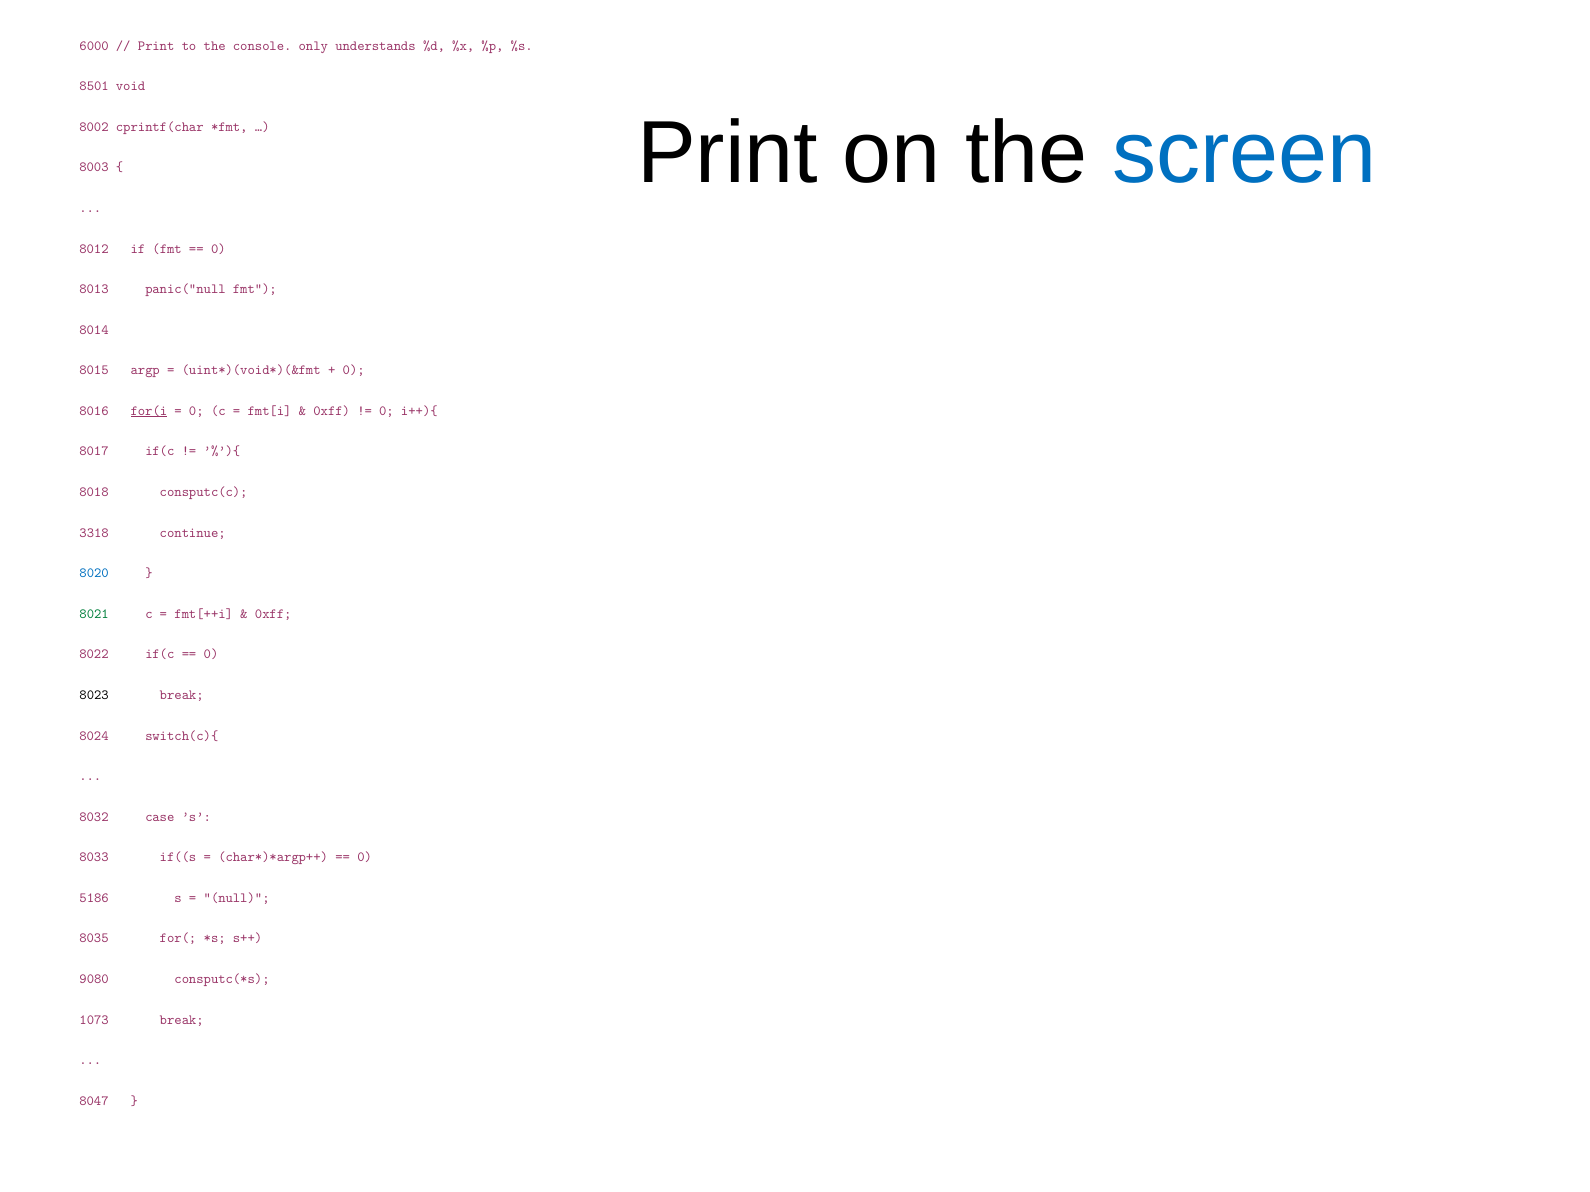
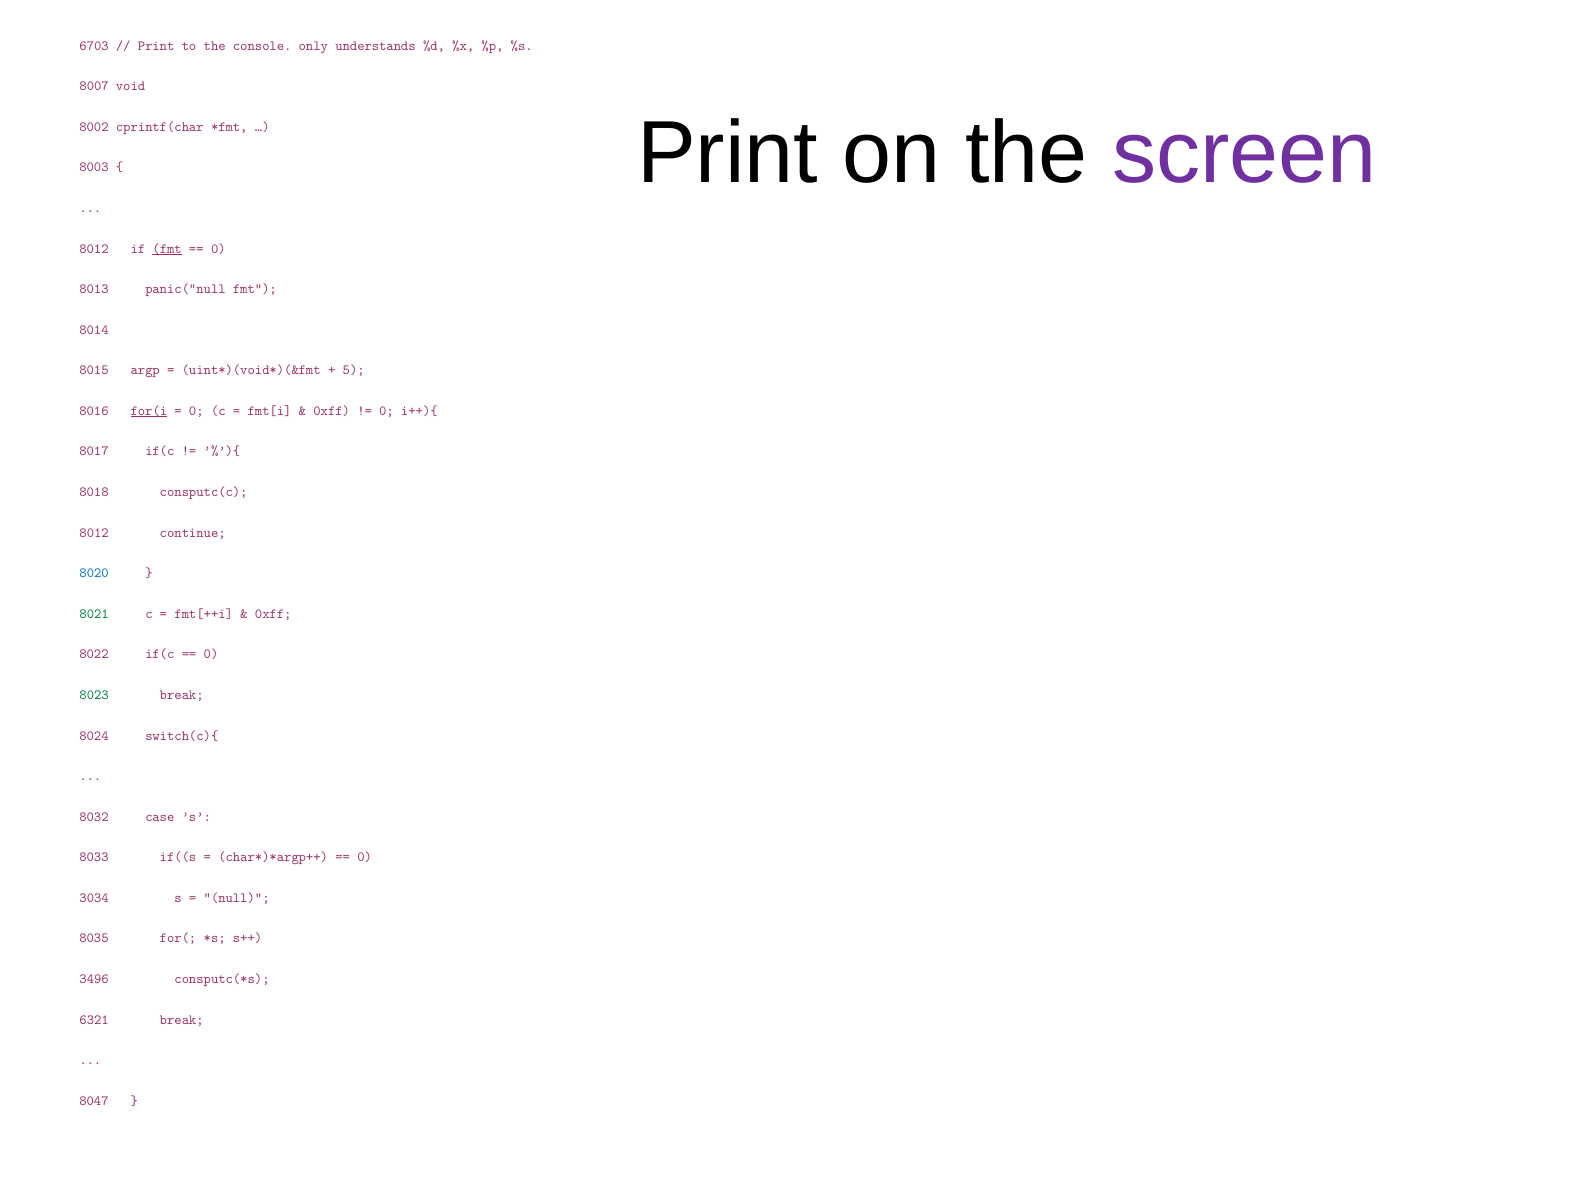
6000: 6000 -> 6703
8501: 8501 -> 8007
screen colour: blue -> purple
fmt at (167, 248) underline: none -> present
0 at (354, 370): 0 -> 5
3318 at (94, 533): 3318 -> 8012
8023 colour: black -> green
5186: 5186 -> 3034
9080: 9080 -> 3496
1073: 1073 -> 6321
